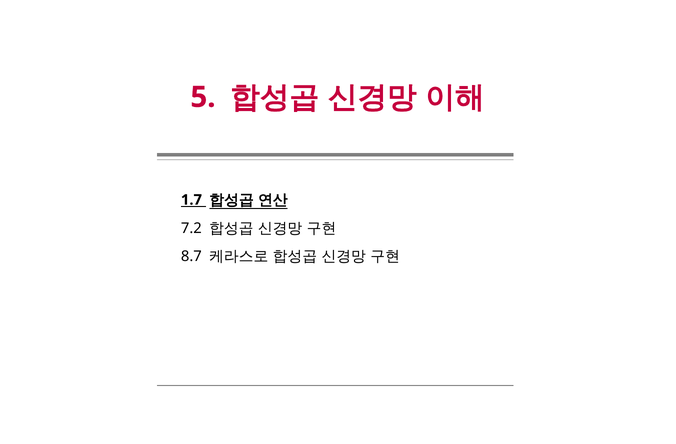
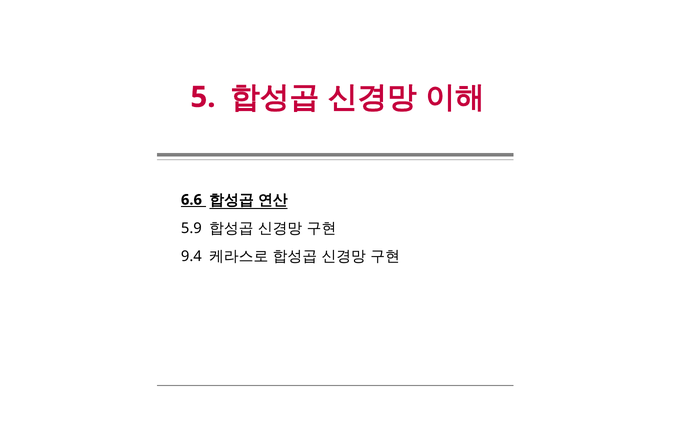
1.7: 1.7 -> 6.6
7.2: 7.2 -> 5.9
8.7: 8.7 -> 9.4
